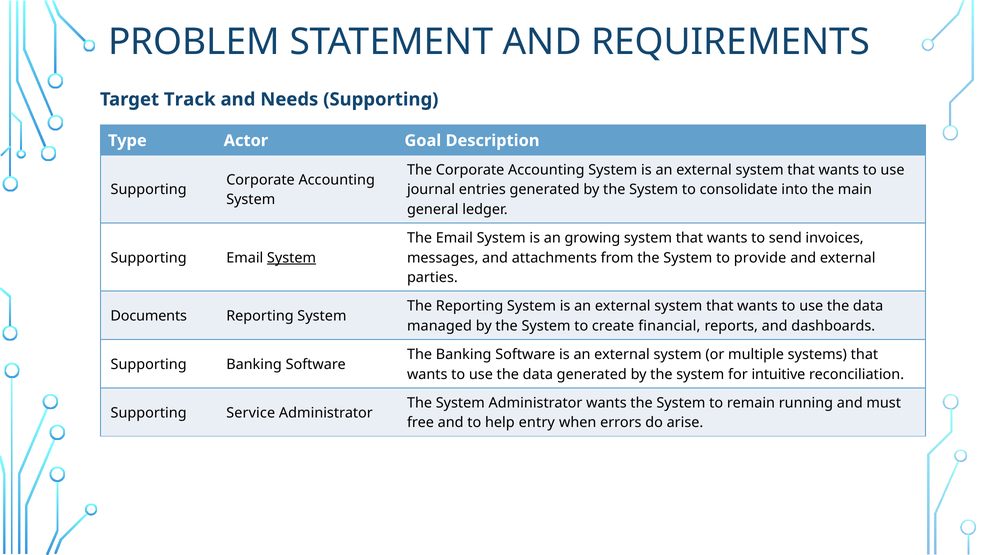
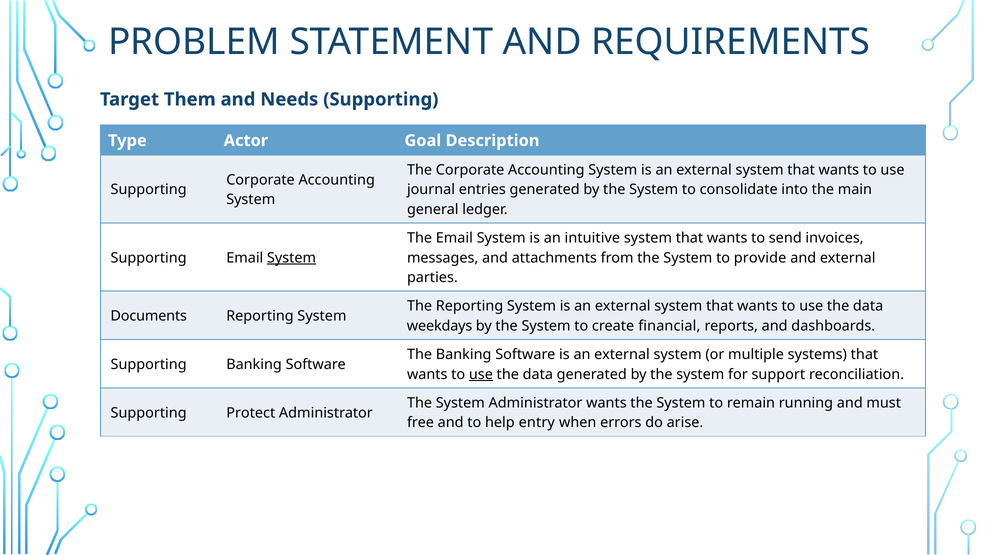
Track: Track -> Them
growing: growing -> intuitive
managed: managed -> weekdays
use at (481, 375) underline: none -> present
intuitive: intuitive -> support
Service: Service -> Protect
